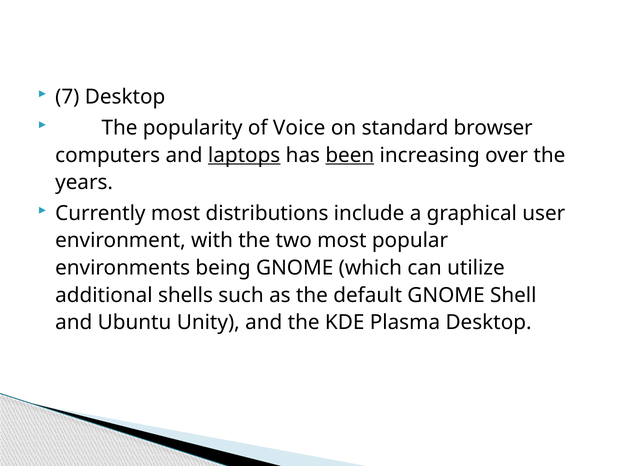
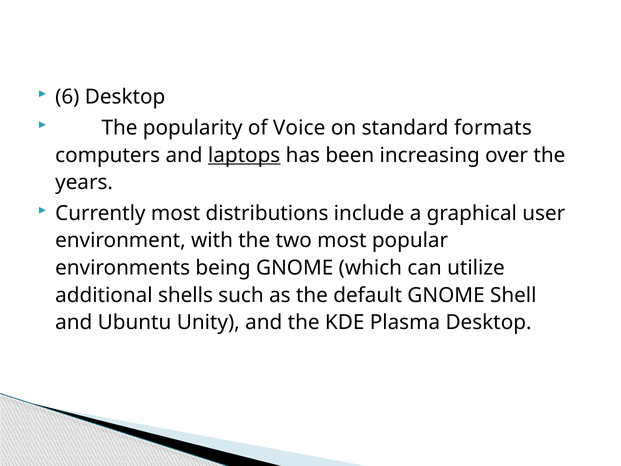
7: 7 -> 6
browser: browser -> formats
been underline: present -> none
